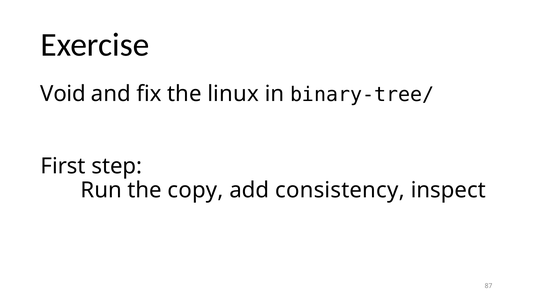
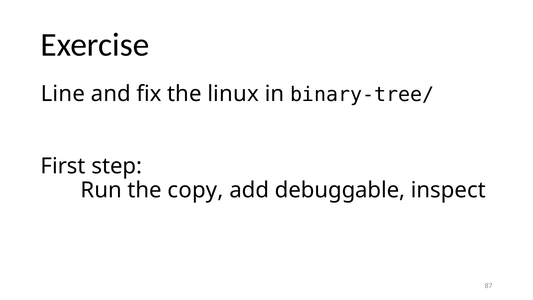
Void: Void -> Line
consistency: consistency -> debuggable
